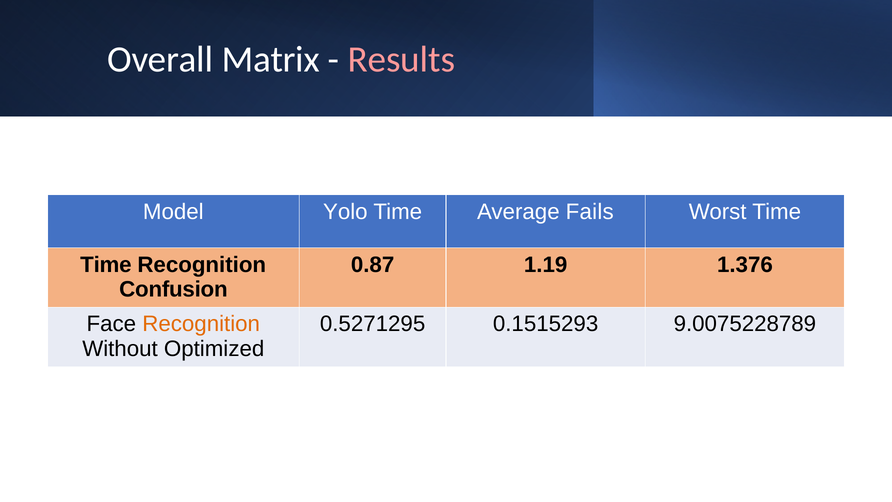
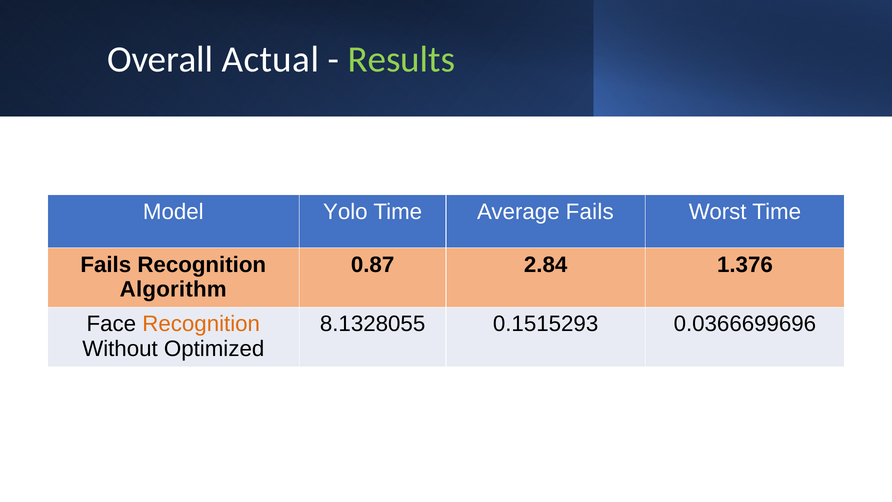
Matrix: Matrix -> Actual
Results colour: pink -> light green
Time at (106, 265): Time -> Fails
1.19: 1.19 -> 2.84
Confusion: Confusion -> Algorithm
0.5271295: 0.5271295 -> 8.1328055
9.0075228789: 9.0075228789 -> 0.0366699696
